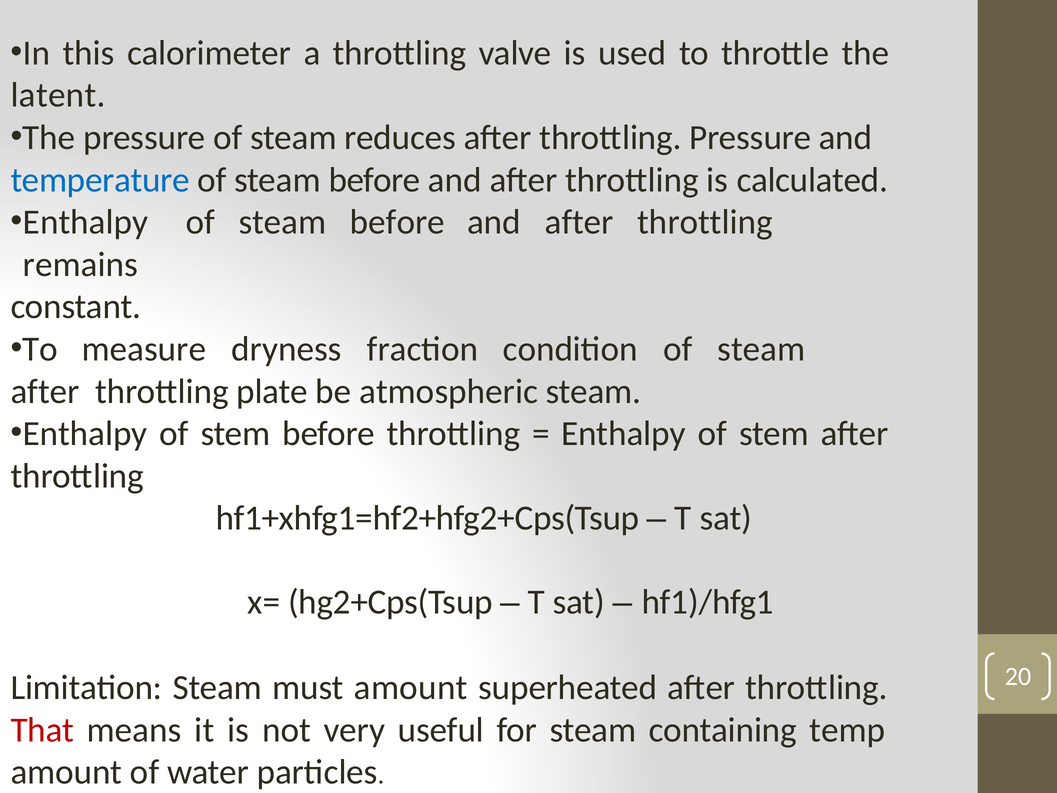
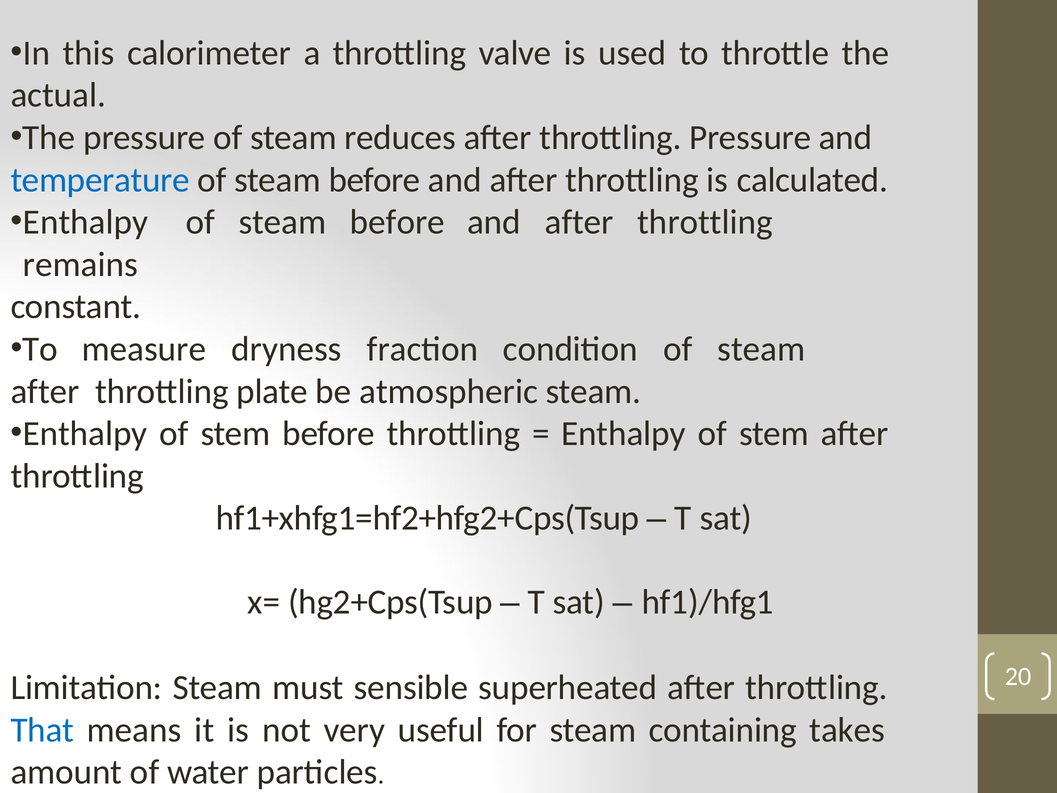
latent: latent -> actual
must amount: amount -> sensible
That colour: red -> blue
temp: temp -> takes
